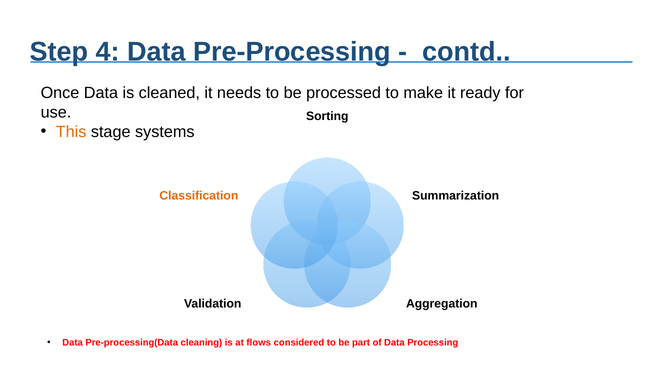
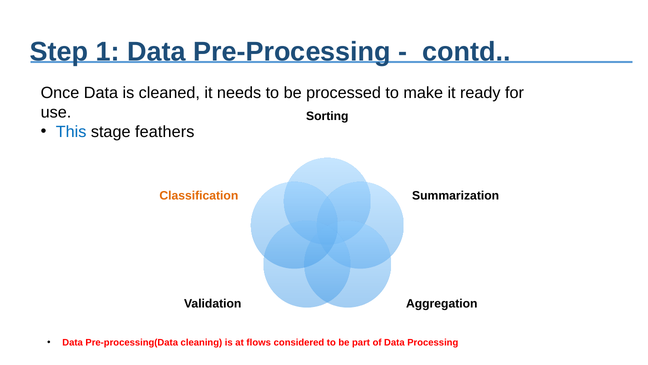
4: 4 -> 1
This colour: orange -> blue
systems: systems -> feathers
